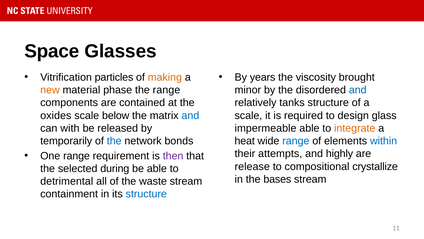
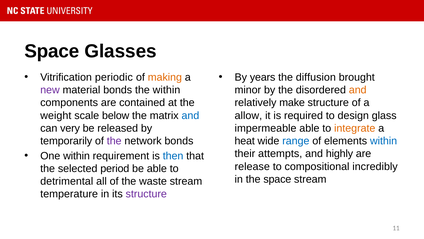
particles: particles -> periodic
viscosity: viscosity -> diffusion
new colour: orange -> purple
material phase: phase -> bonds
the range: range -> within
and at (358, 90) colour: blue -> orange
tanks: tanks -> make
oxides: oxides -> weight
scale at (248, 115): scale -> allow
with: with -> very
the at (114, 141) colour: blue -> purple
One range: range -> within
then colour: purple -> blue
crystallize: crystallize -> incredibly
during: during -> period
the bases: bases -> space
containment: containment -> temperature
structure at (146, 194) colour: blue -> purple
